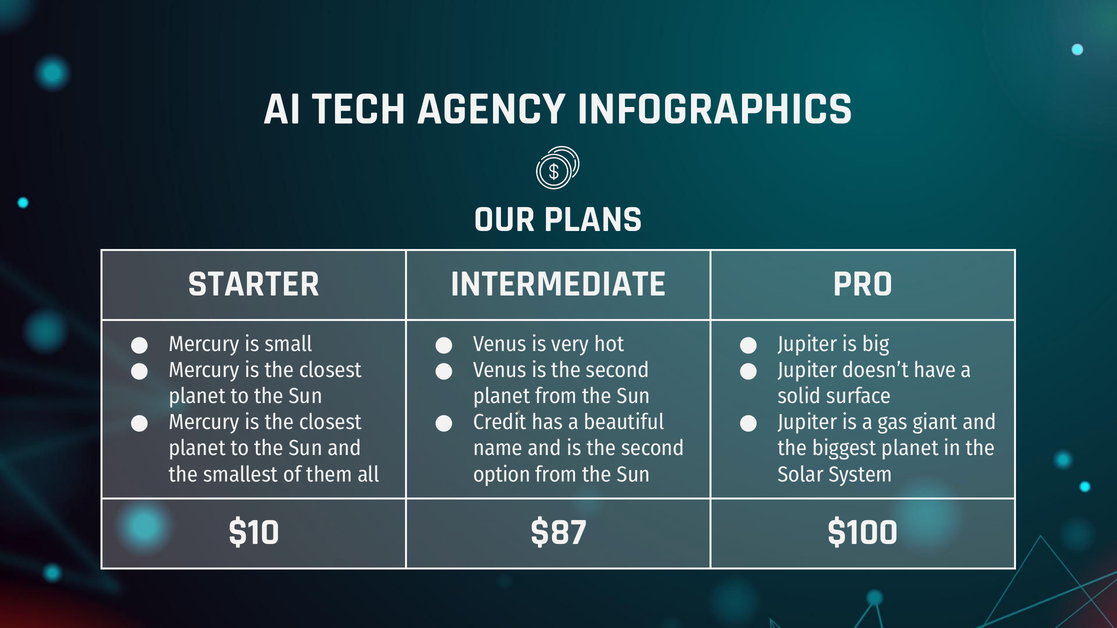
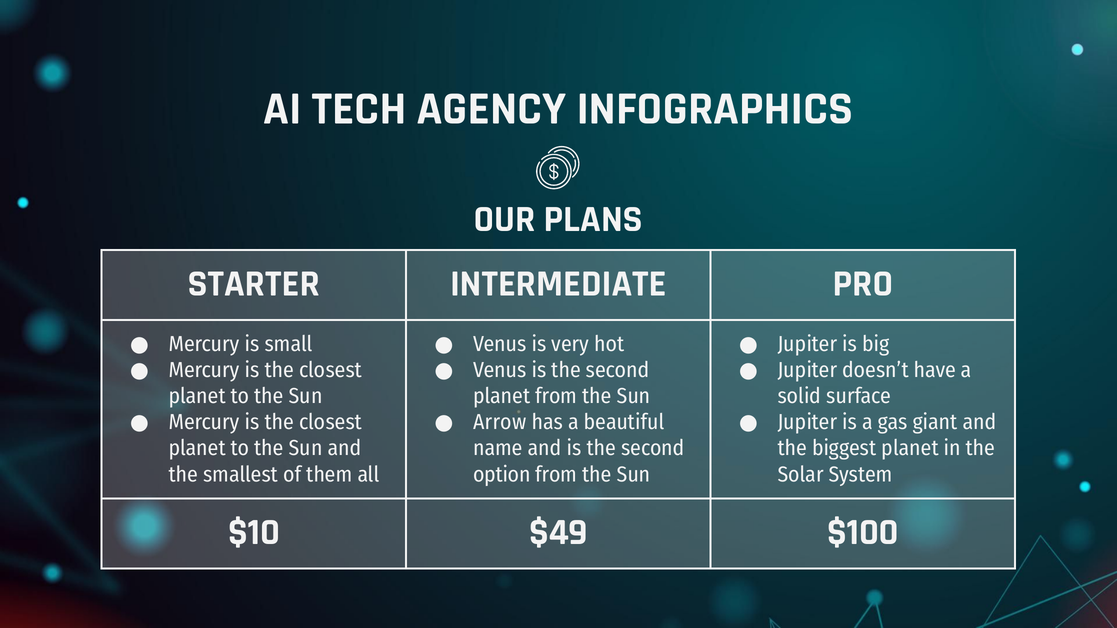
Credit: Credit -> Arrow
$87: $87 -> $49
